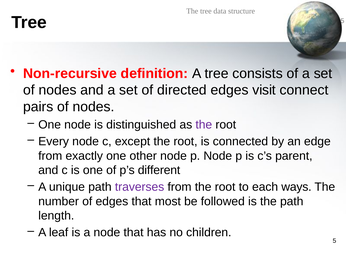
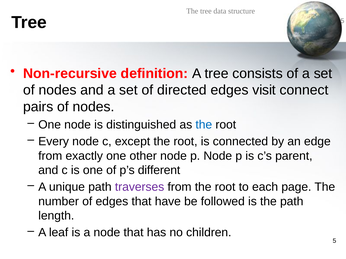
the at (204, 125) colour: purple -> blue
ways: ways -> page
most: most -> have
